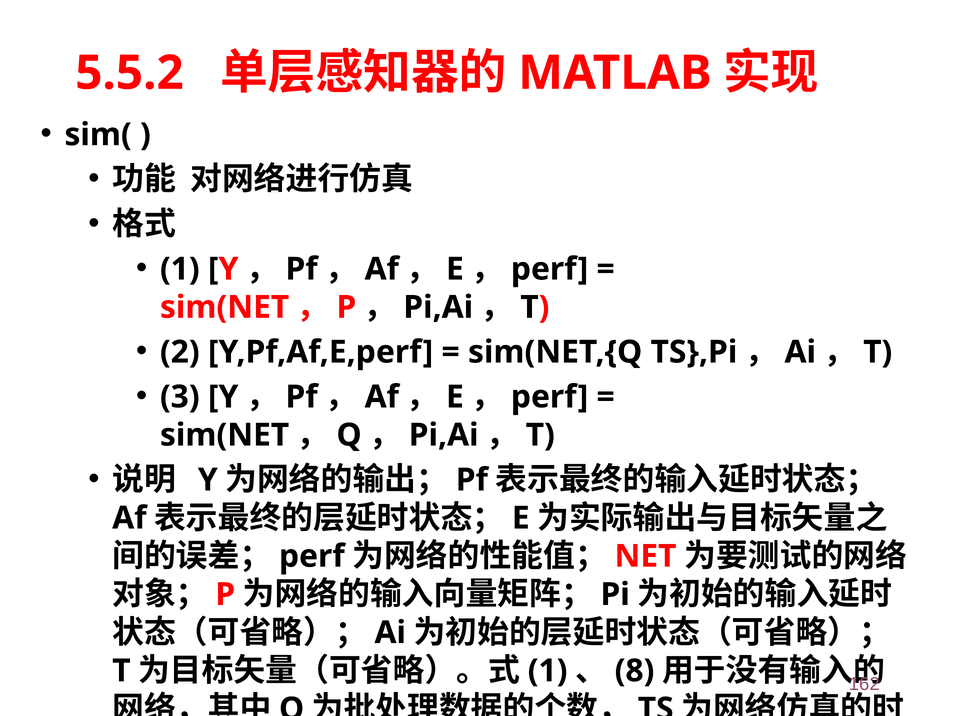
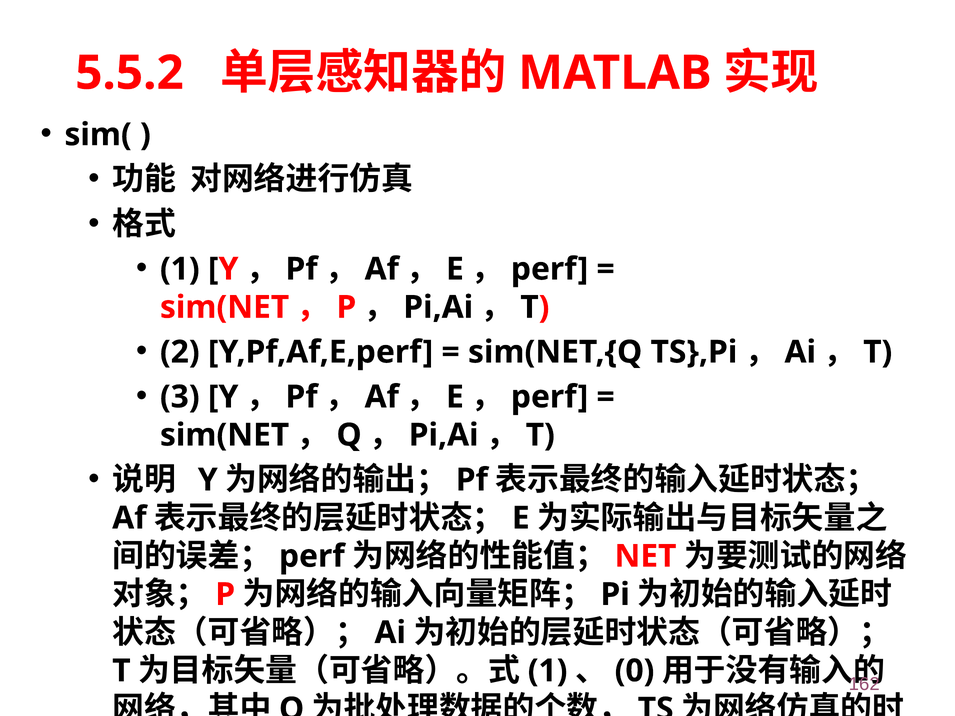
8: 8 -> 0
